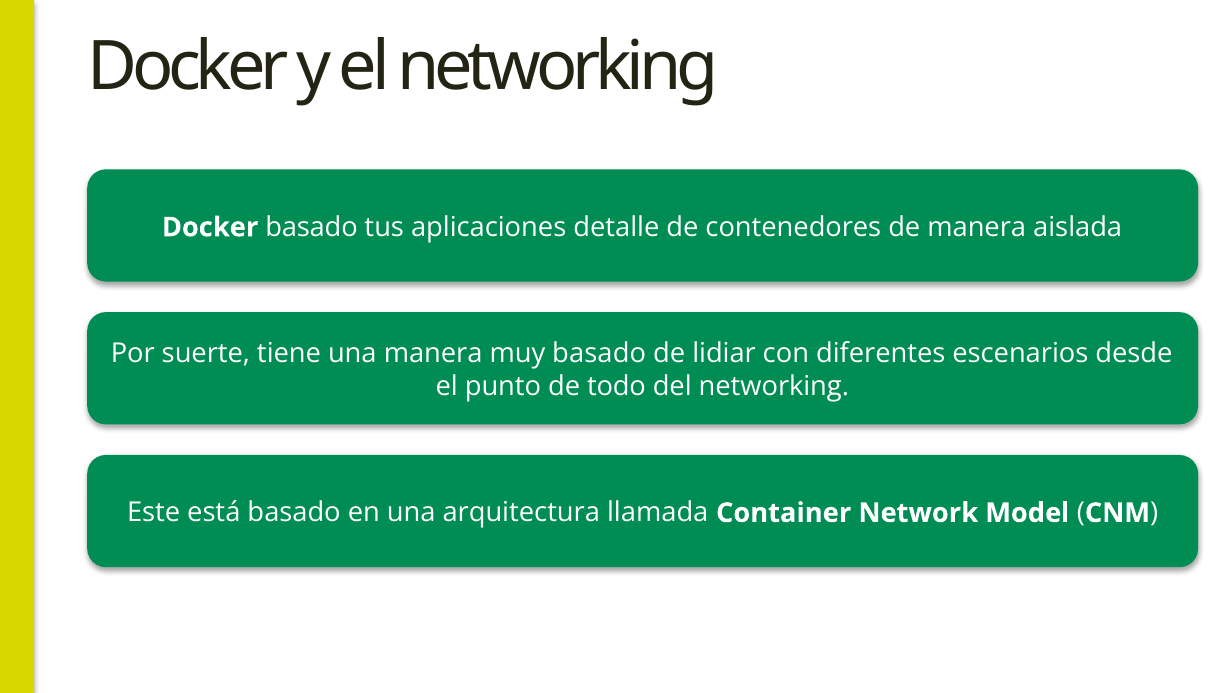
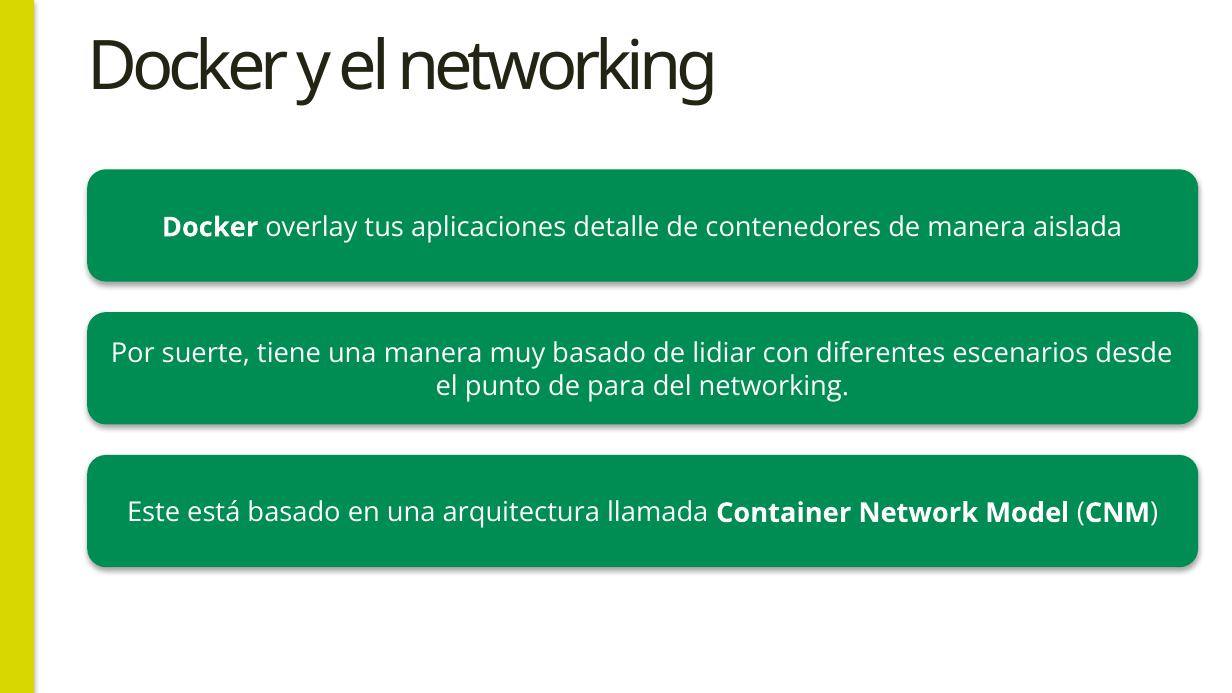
Docker basado: basado -> overlay
todo: todo -> para
